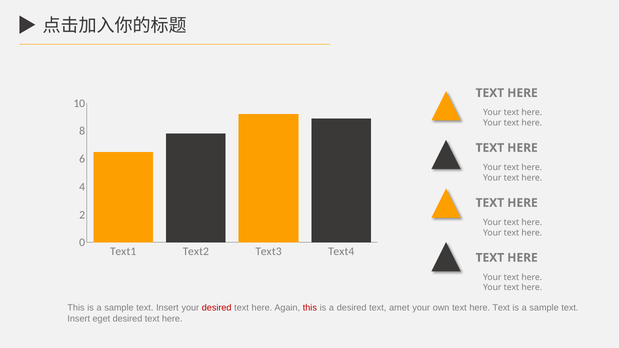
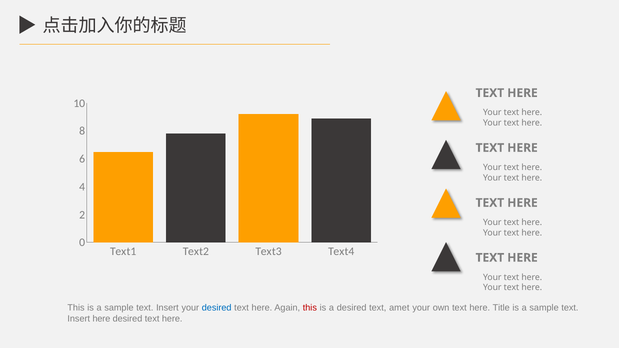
desired at (217, 308) colour: red -> blue
own text here Text: Text -> Title
Insert eget: eget -> here
